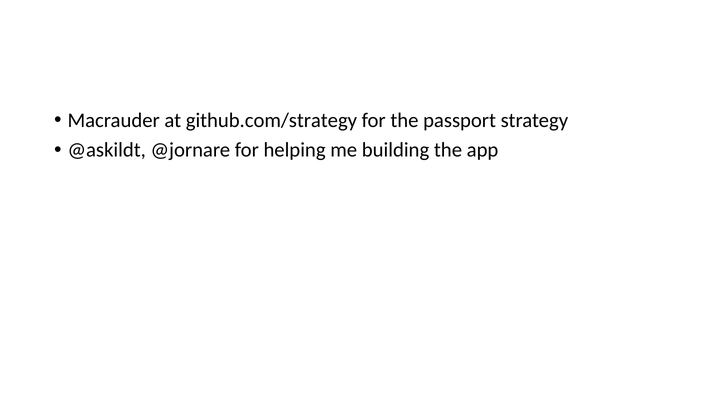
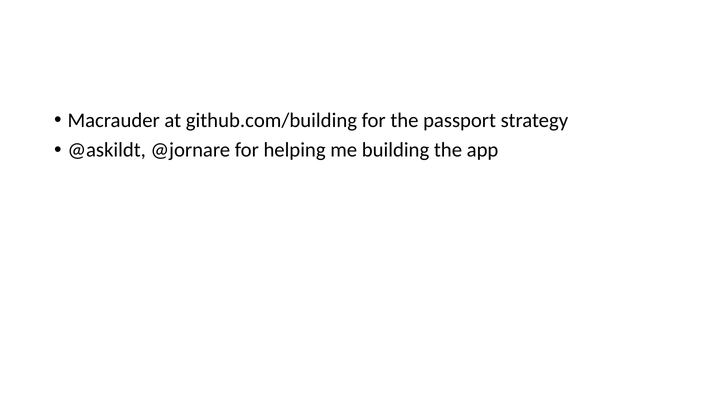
github.com/strategy: github.com/strategy -> github.com/building
